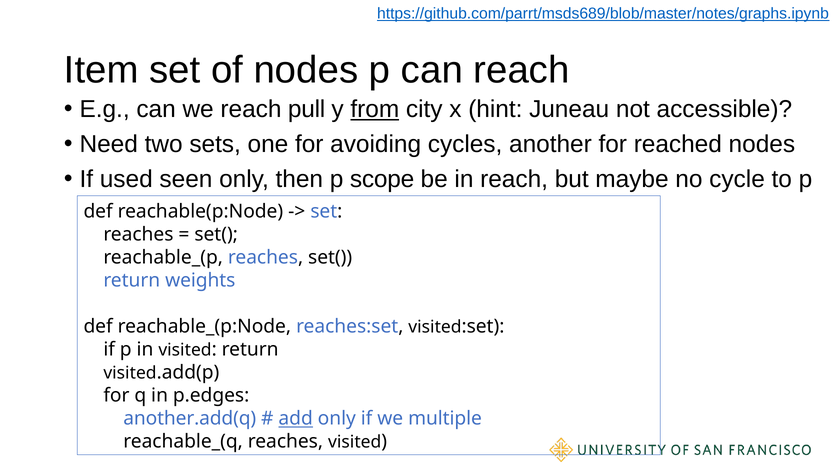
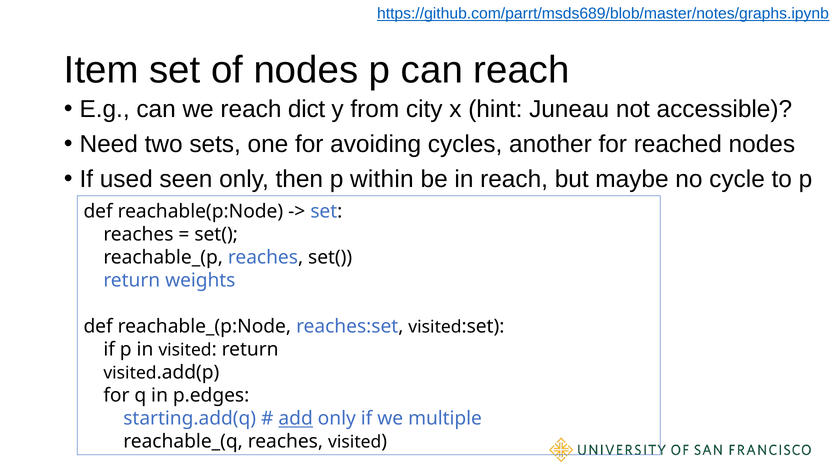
pull: pull -> dict
from underline: present -> none
scope: scope -> within
another.add(q: another.add(q -> starting.add(q
